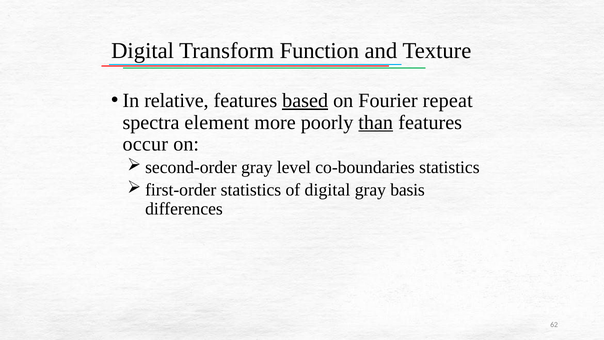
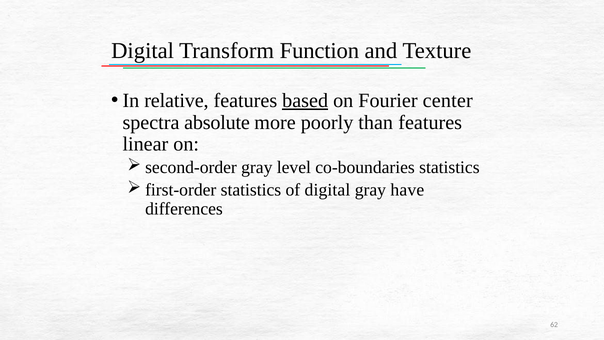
repeat: repeat -> center
element: element -> absolute
than underline: present -> none
occur: occur -> linear
basis: basis -> have
